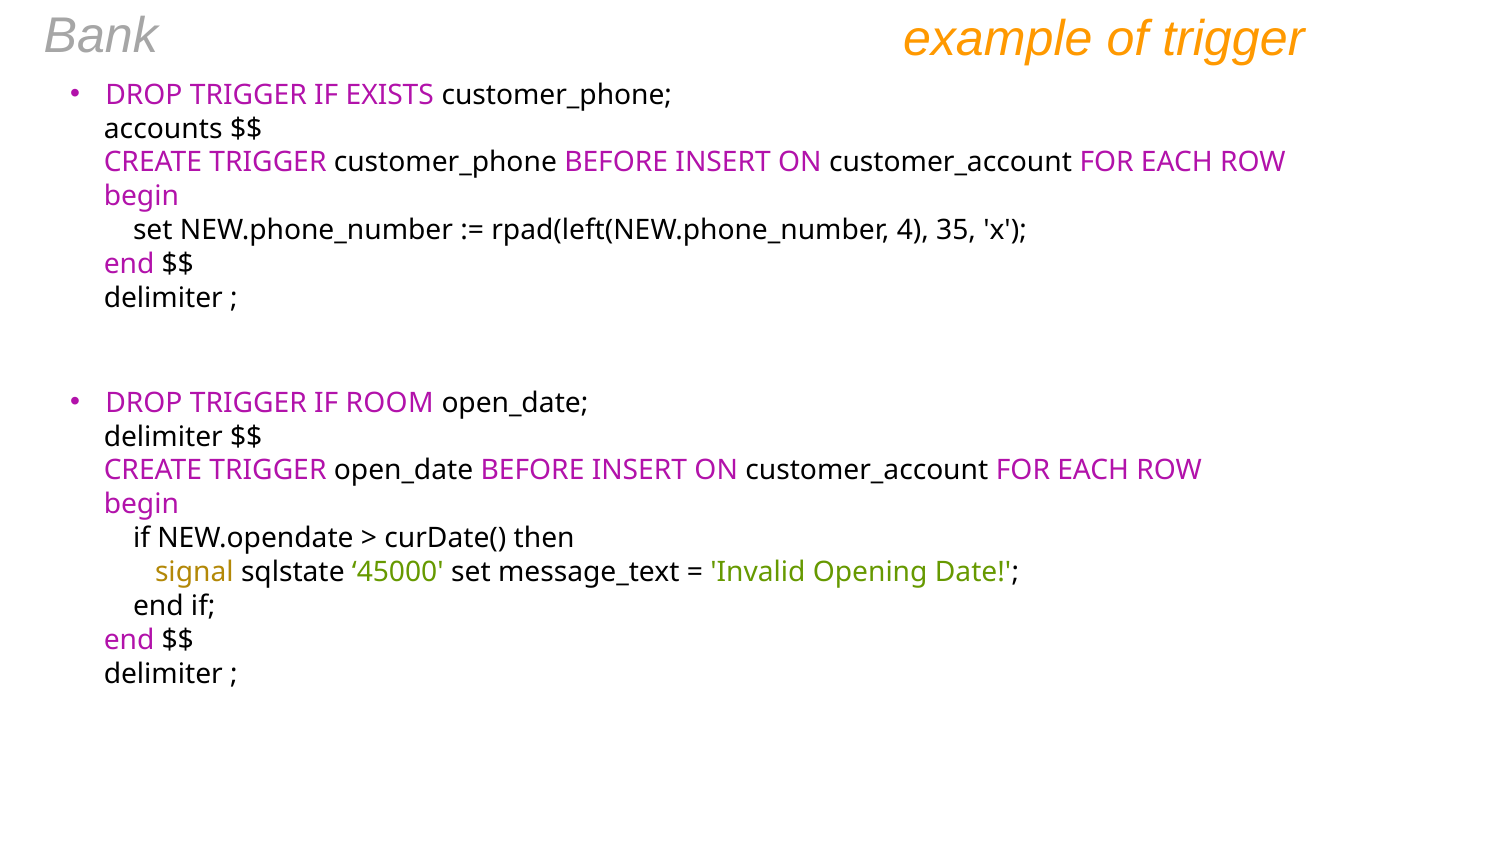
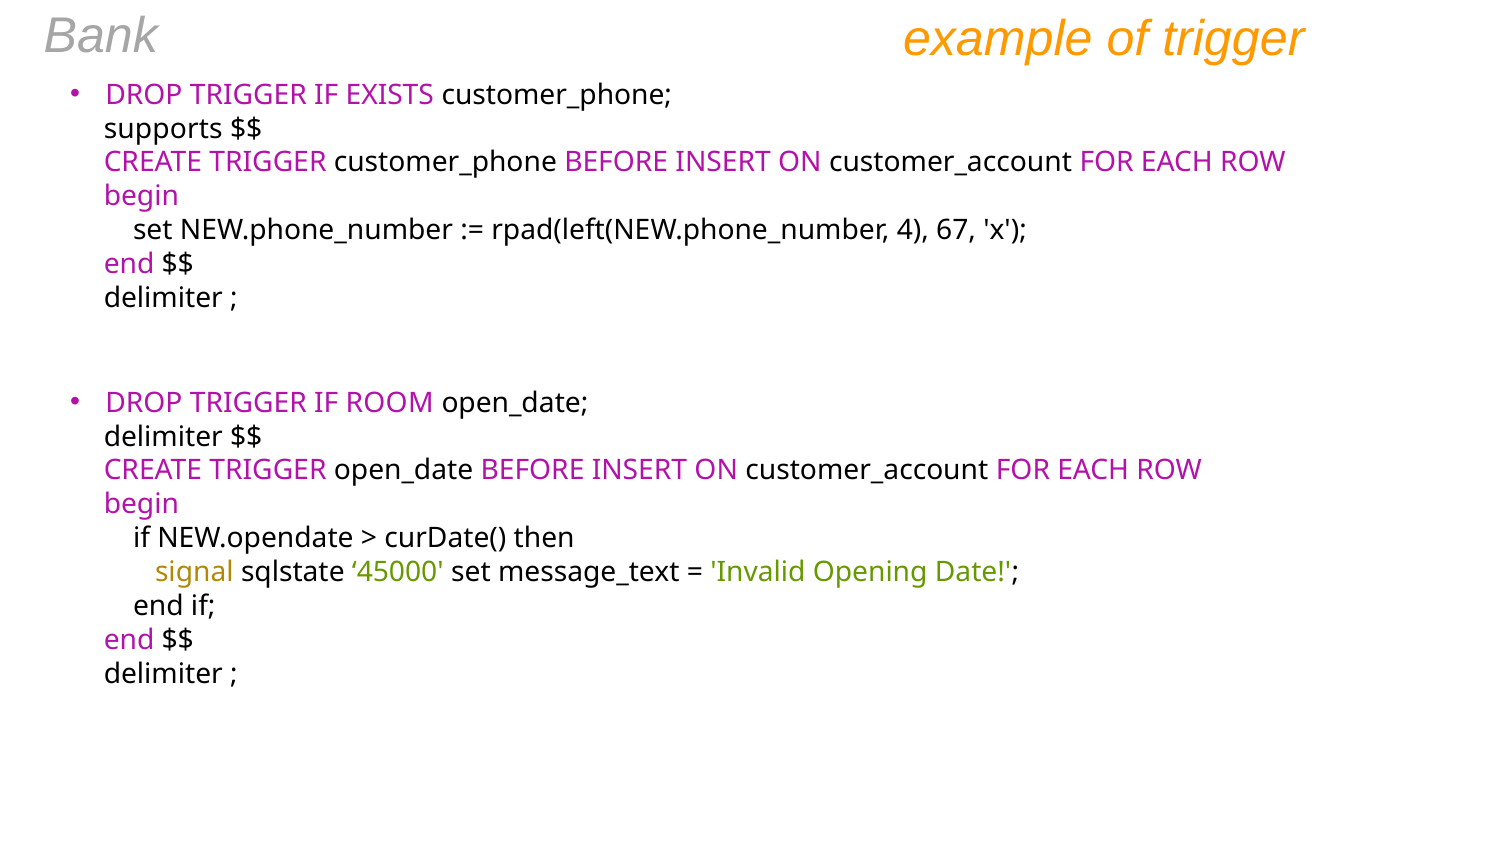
accounts: accounts -> supports
35: 35 -> 67
